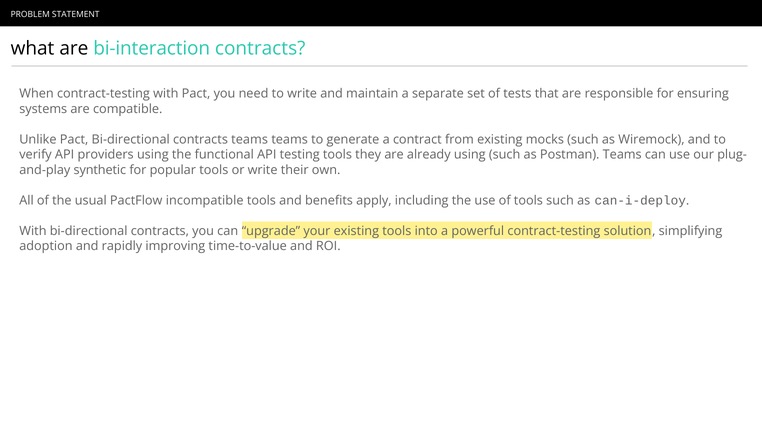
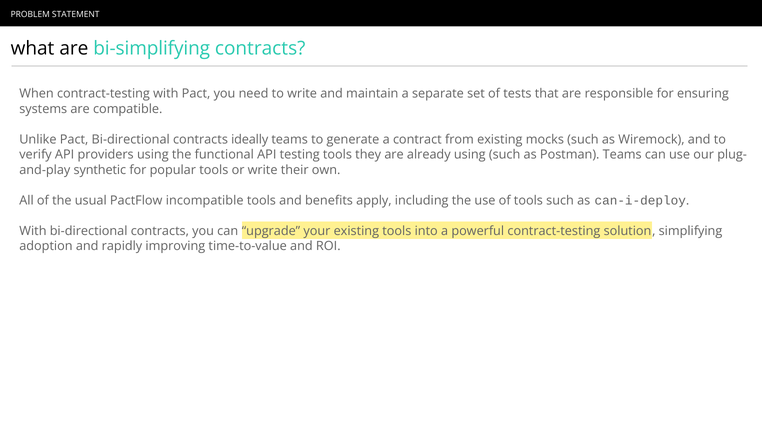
bi-interaction: bi-interaction -> bi-simplifying
contracts teams: teams -> ideally
